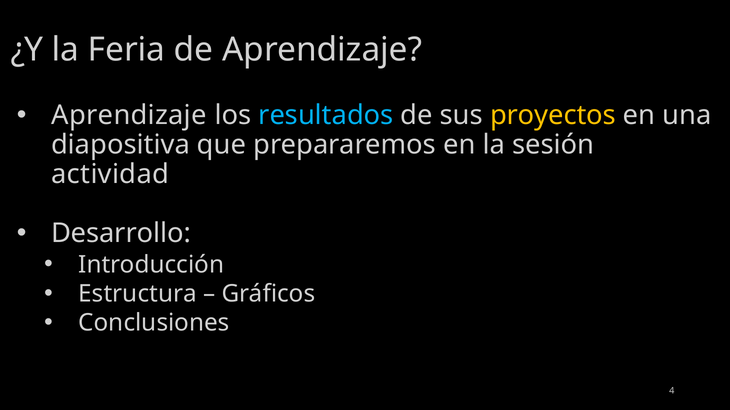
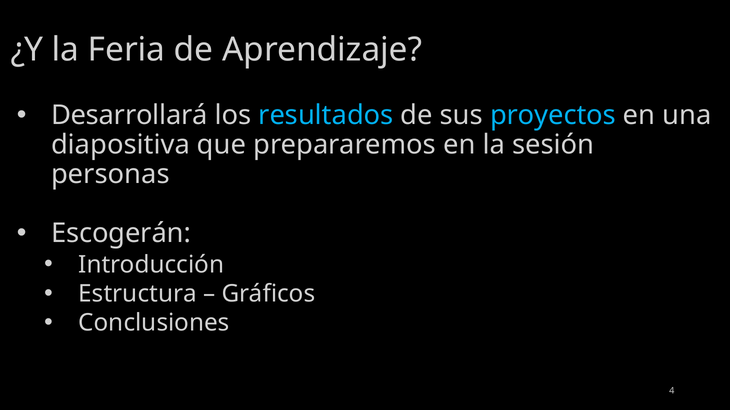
Aprendizaje at (129, 115): Aprendizaje -> Desarrollará
proyectos colour: yellow -> light blue
actividad: actividad -> personas
Desarrollo: Desarrollo -> Escogerán
